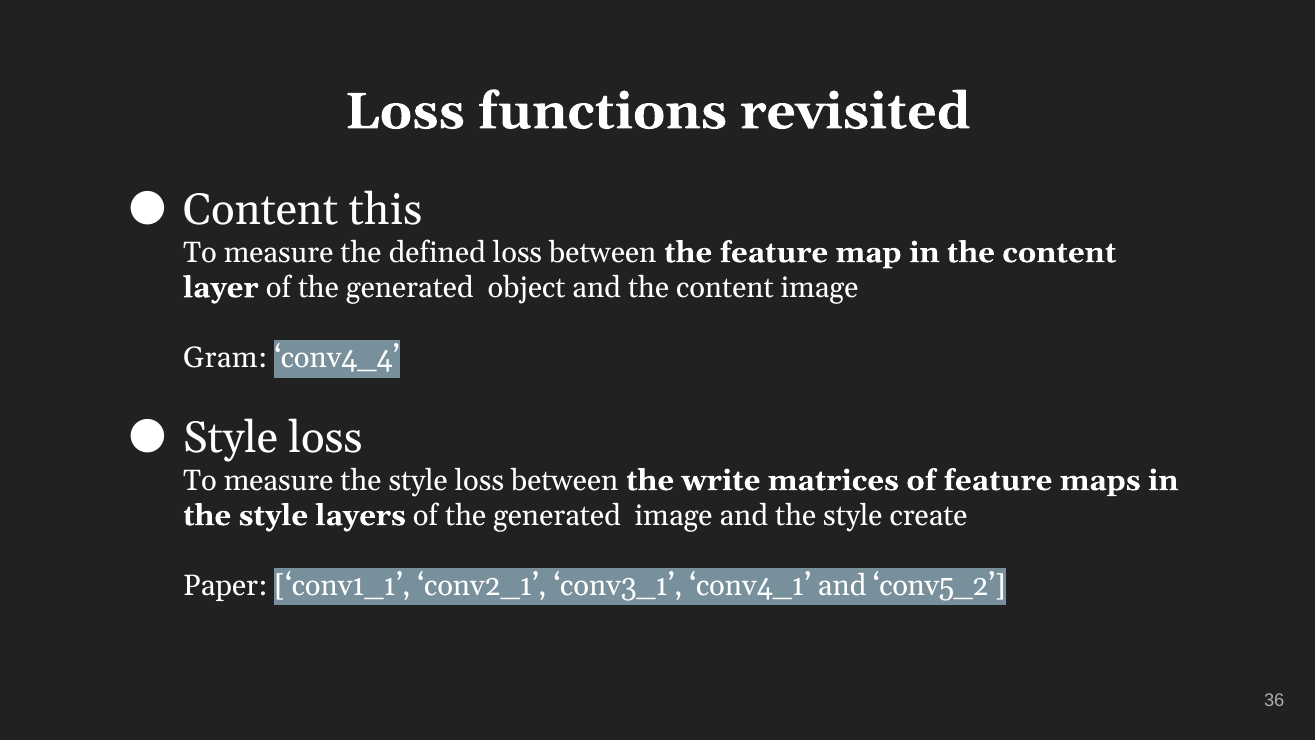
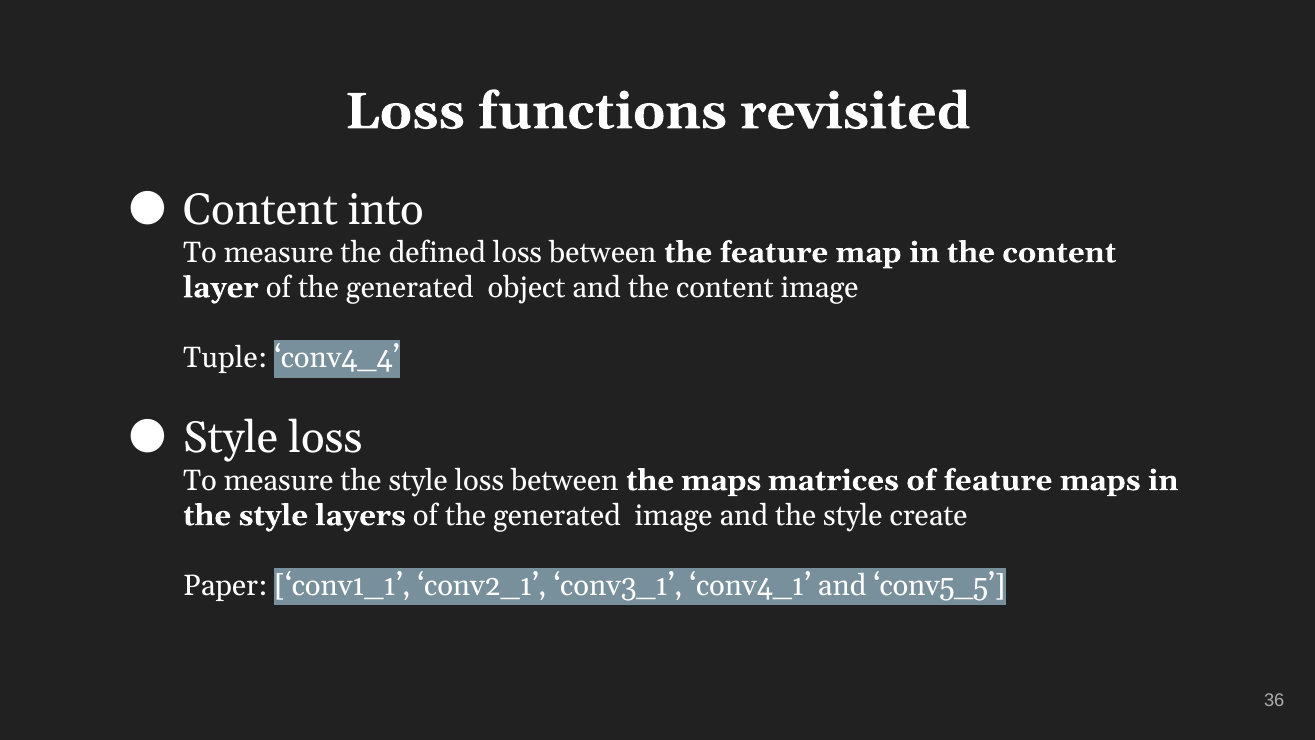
this: this -> into
Gram: Gram -> Tuple
the write: write -> maps
conv5_2: conv5_2 -> conv5_5
